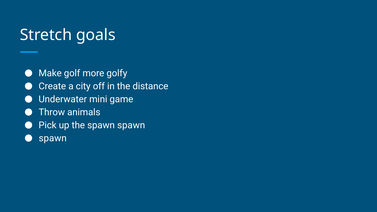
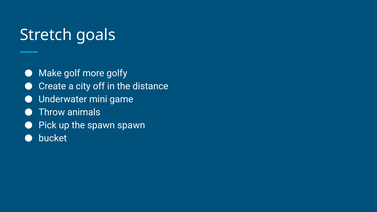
spawn at (53, 138): spawn -> bucket
